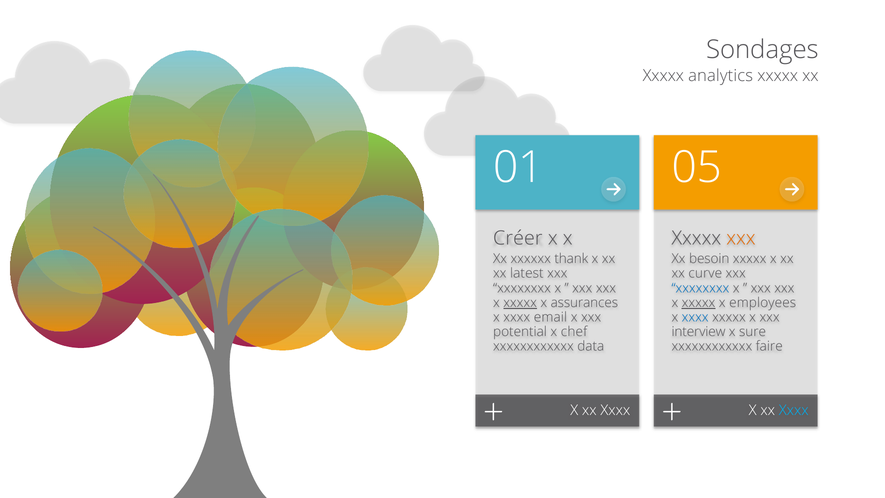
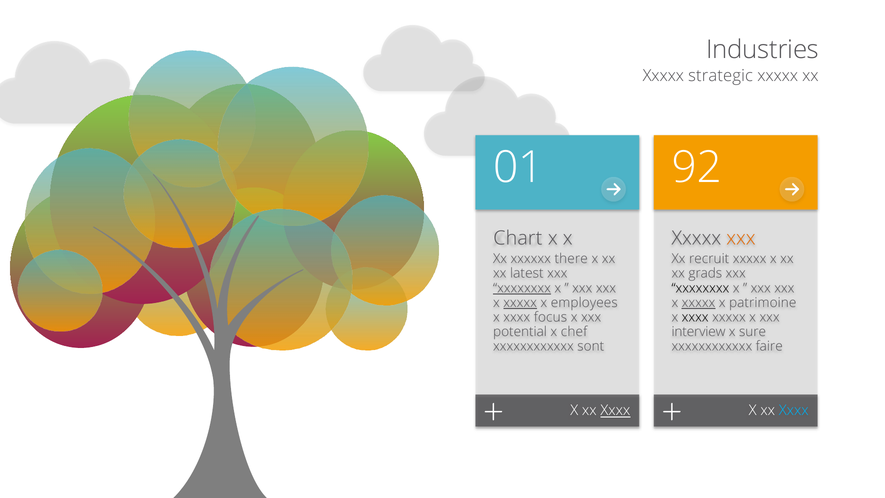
Sondages: Sondages -> Industries
analytics: analytics -> strategic
05: 05 -> 92
Créer: Créer -> Chart
thank: thank -> there
besoin: besoin -> recruit
curve: curve -> grads
xxxxxxxx at (522, 288) underline: none -> present
xxxxxxxx at (700, 288) colour: blue -> black
assurances: assurances -> employees
employees: employees -> patrimoine
email: email -> focus
xxxx at (695, 317) colour: blue -> black
data: data -> sont
Xxxx at (615, 410) underline: none -> present
